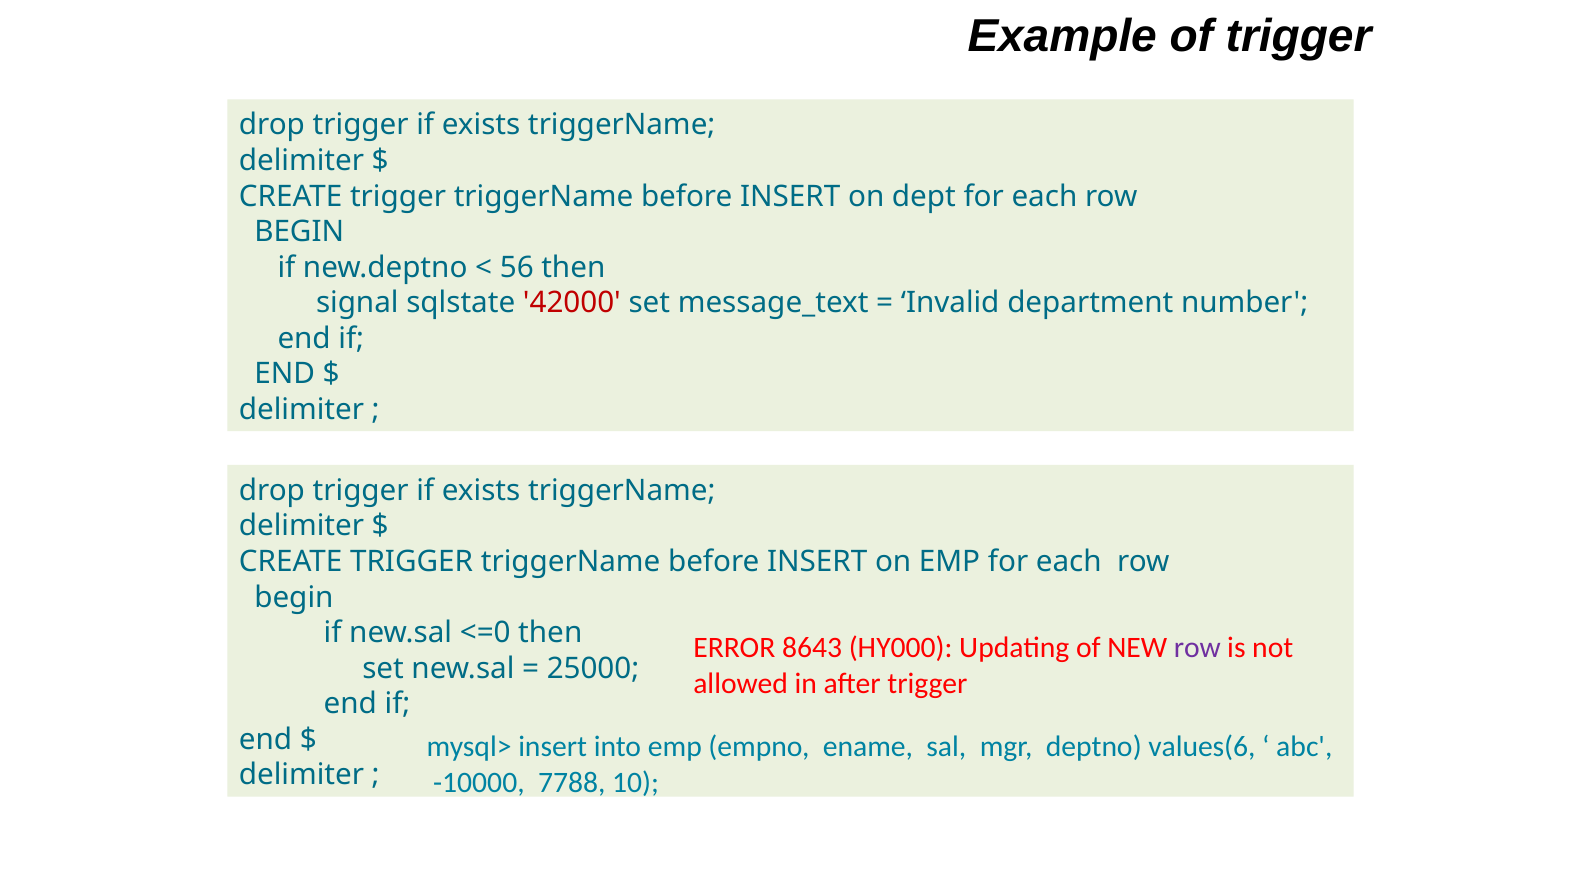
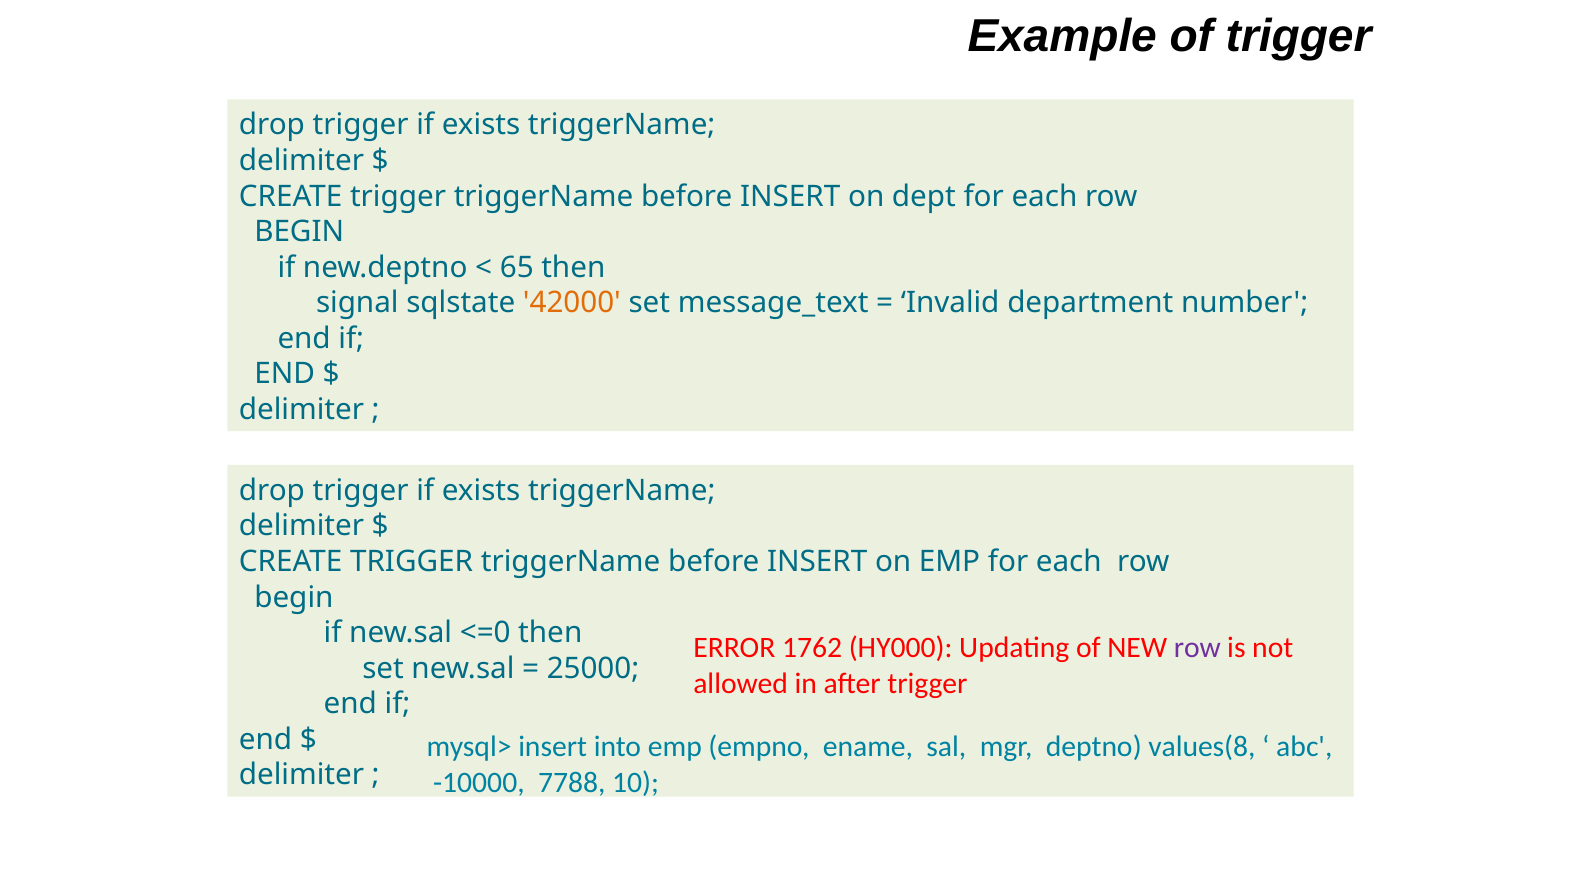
56: 56 -> 65
42000 colour: red -> orange
8643: 8643 -> 1762
values(6: values(6 -> values(8
